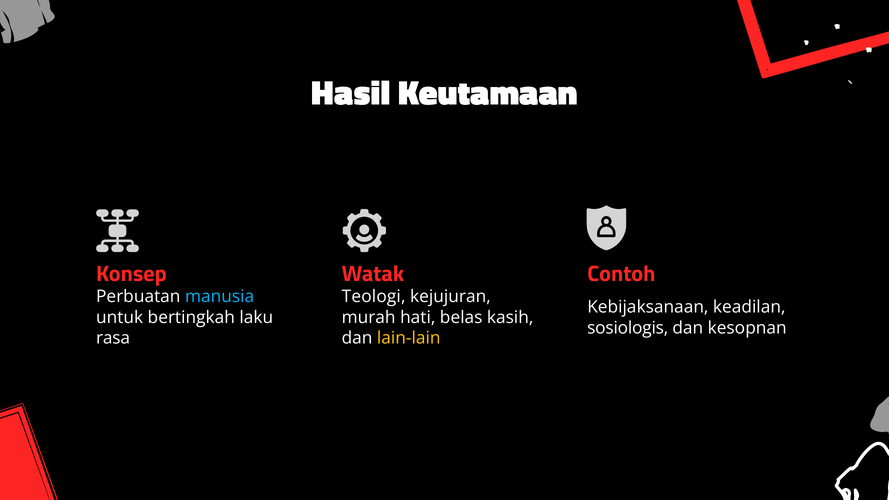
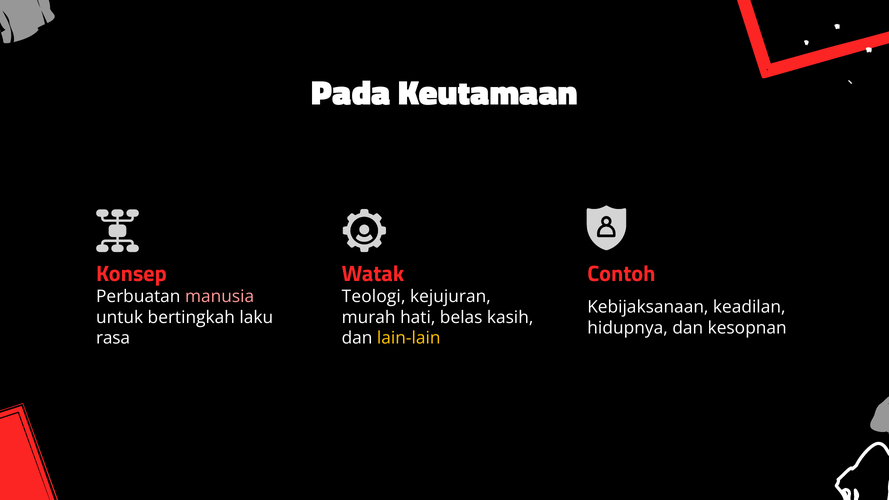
Hasil: Hasil -> Pada
manusia colour: light blue -> pink
sosiologis: sosiologis -> hidupnya
